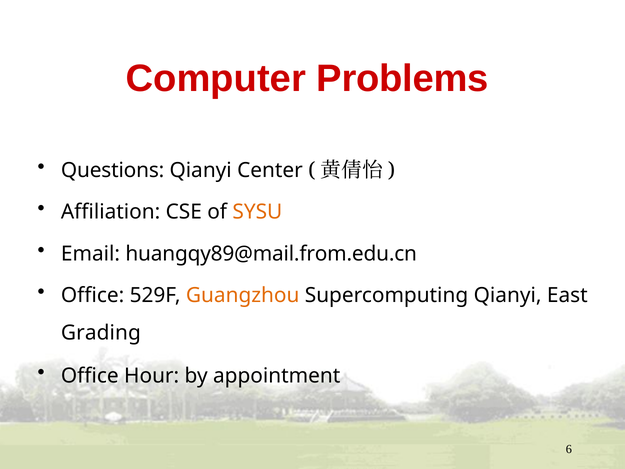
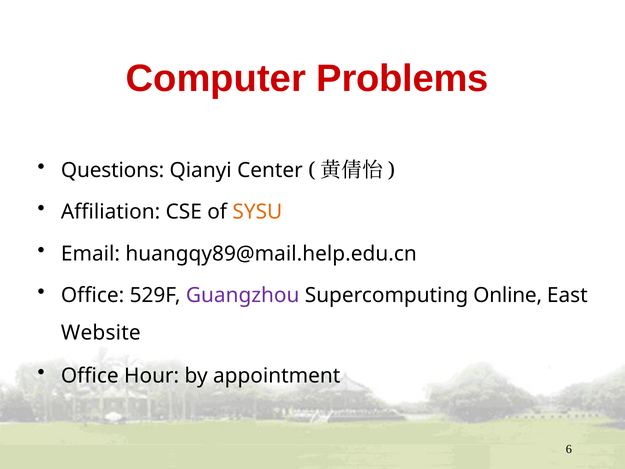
huangqy89@mail.from.edu.cn: huangqy89@mail.from.edu.cn -> huangqy89@mail.help.edu.cn
Guangzhou colour: orange -> purple
Supercomputing Qianyi: Qianyi -> Online
Grading: Grading -> Website
